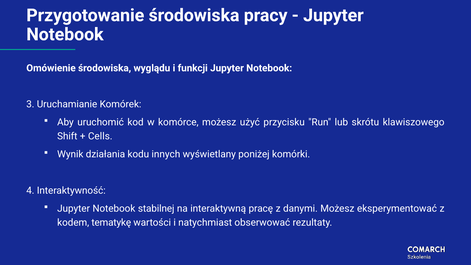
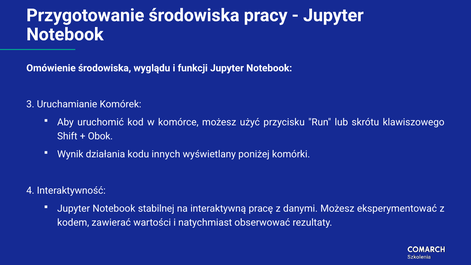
Cells: Cells -> Obok
tematykę: tematykę -> zawierać
